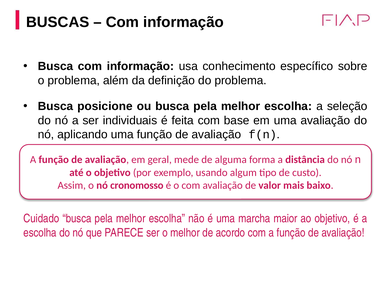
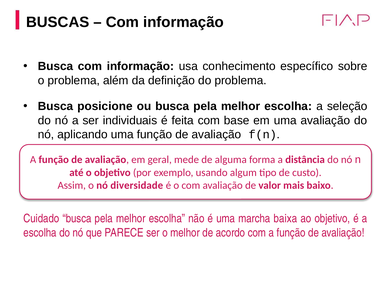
cronomosso: cronomosso -> diversidade
maior: maior -> baixa
